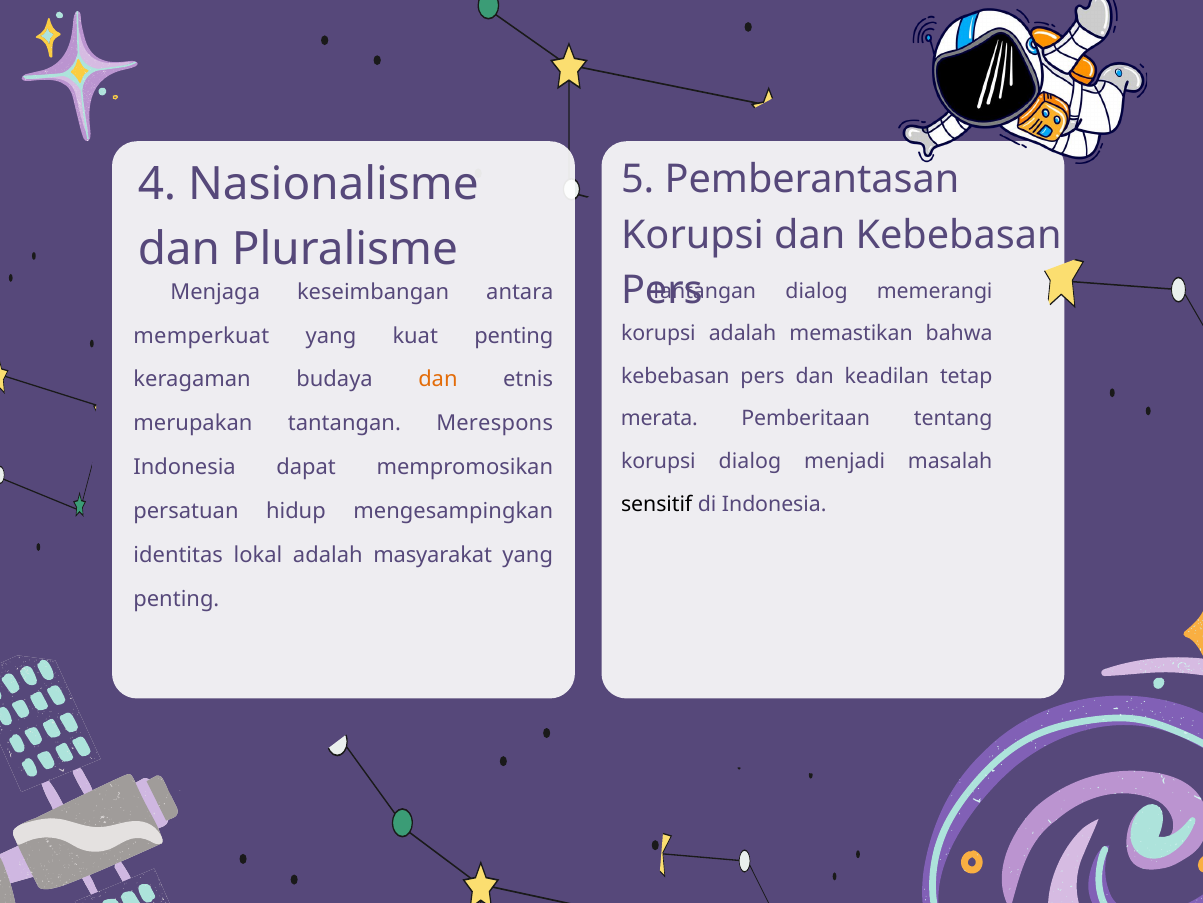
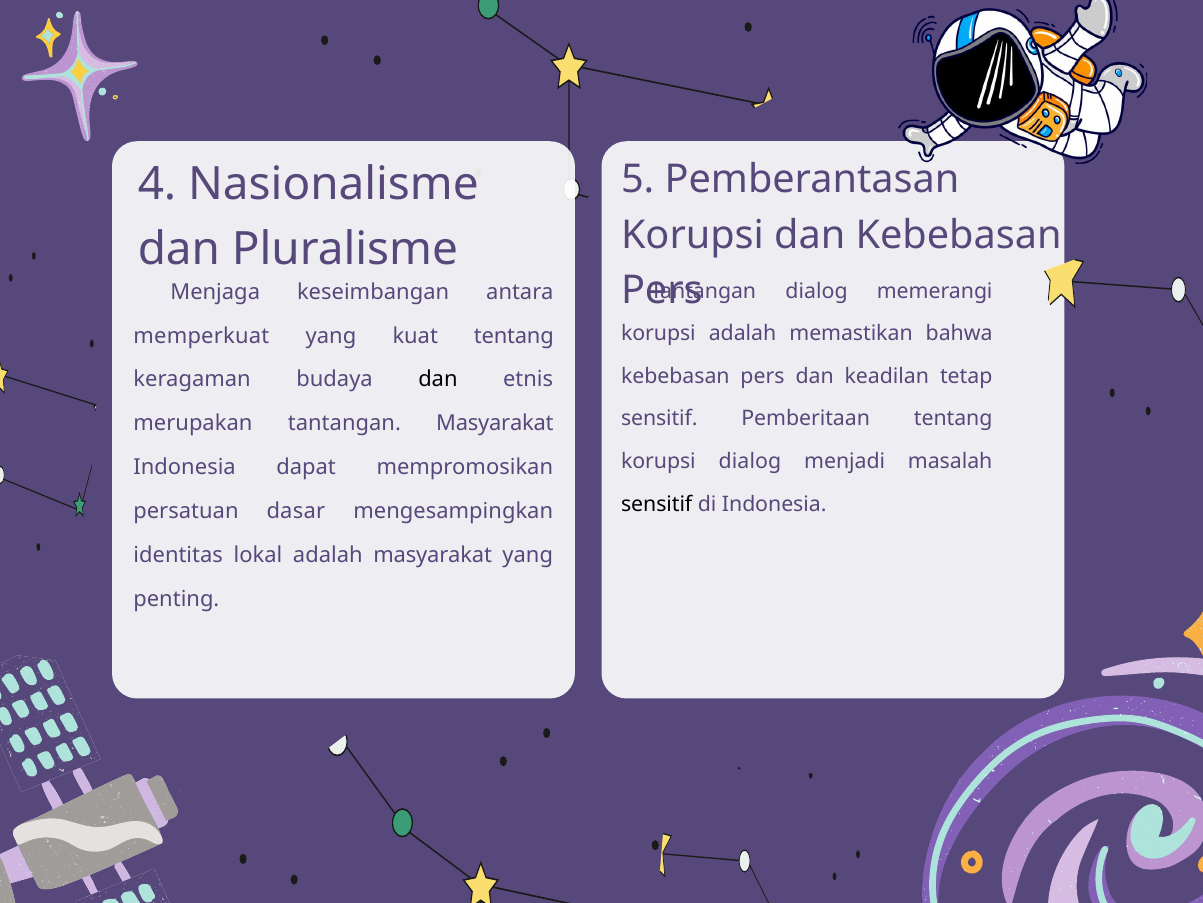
kuat penting: penting -> tentang
dan at (438, 379) colour: orange -> black
merata at (659, 419): merata -> sensitif
tantangan Merespons: Merespons -> Masyarakat
hidup: hidup -> dasar
